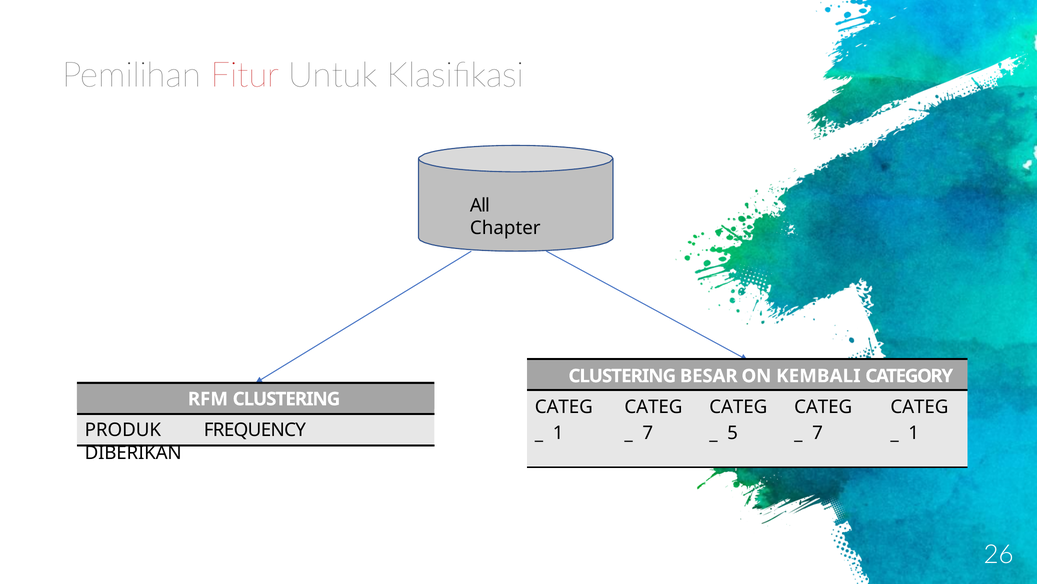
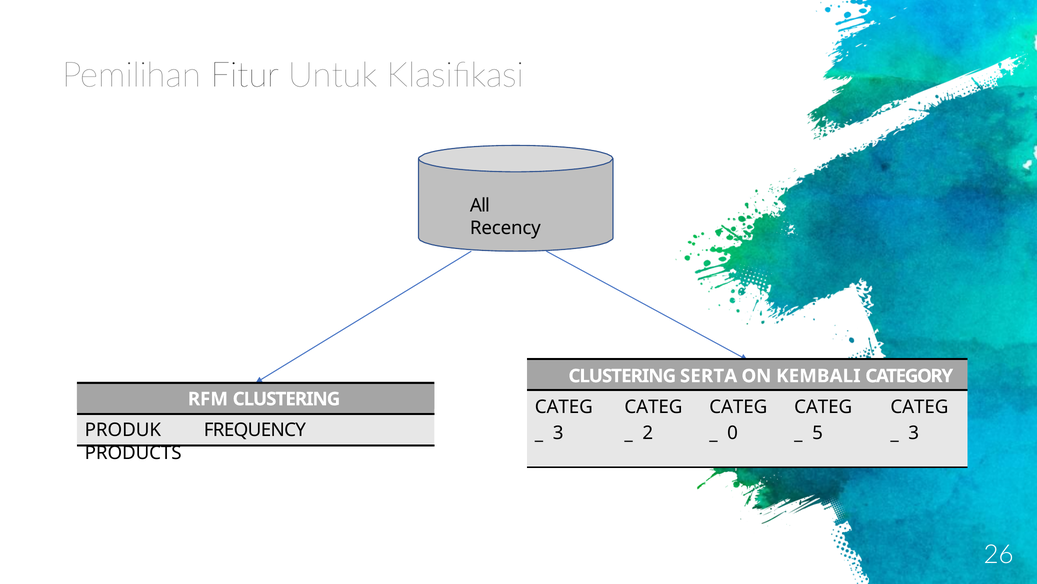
Fitur colour: red -> black
Chapter: Chapter -> Recency
BESAR: BESAR -> SERTA
1 at (558, 433): 1 -> 3
7 at (648, 433): 7 -> 2
5: 5 -> 0
7 at (817, 433): 7 -> 5
1 at (914, 433): 1 -> 3
DIBERIKAN: DIBERIKAN -> PRODUCTS
